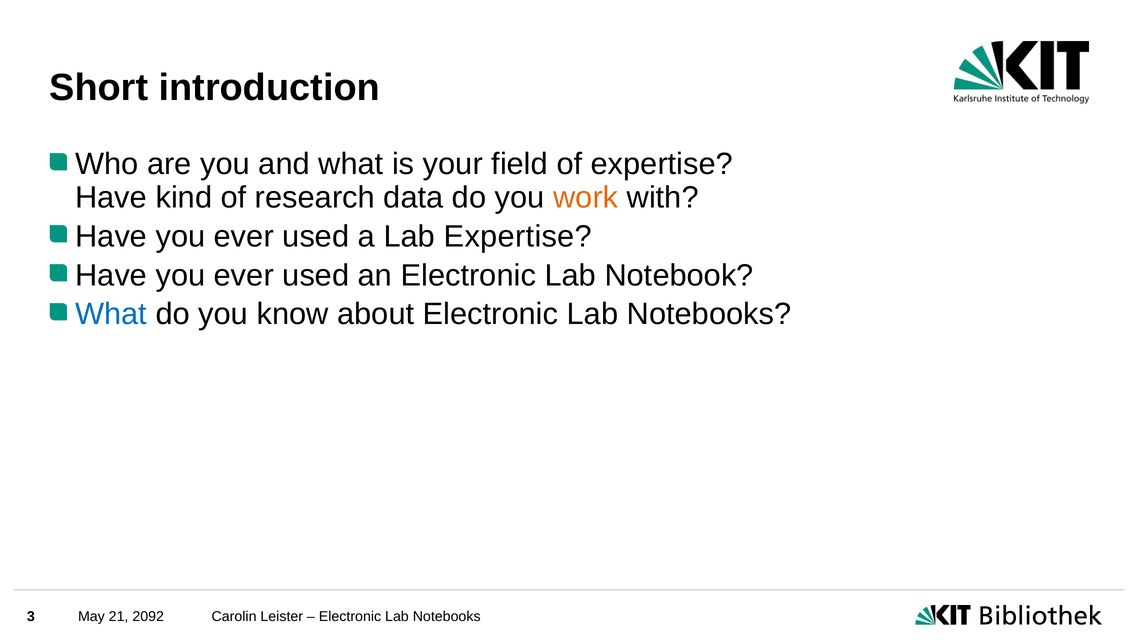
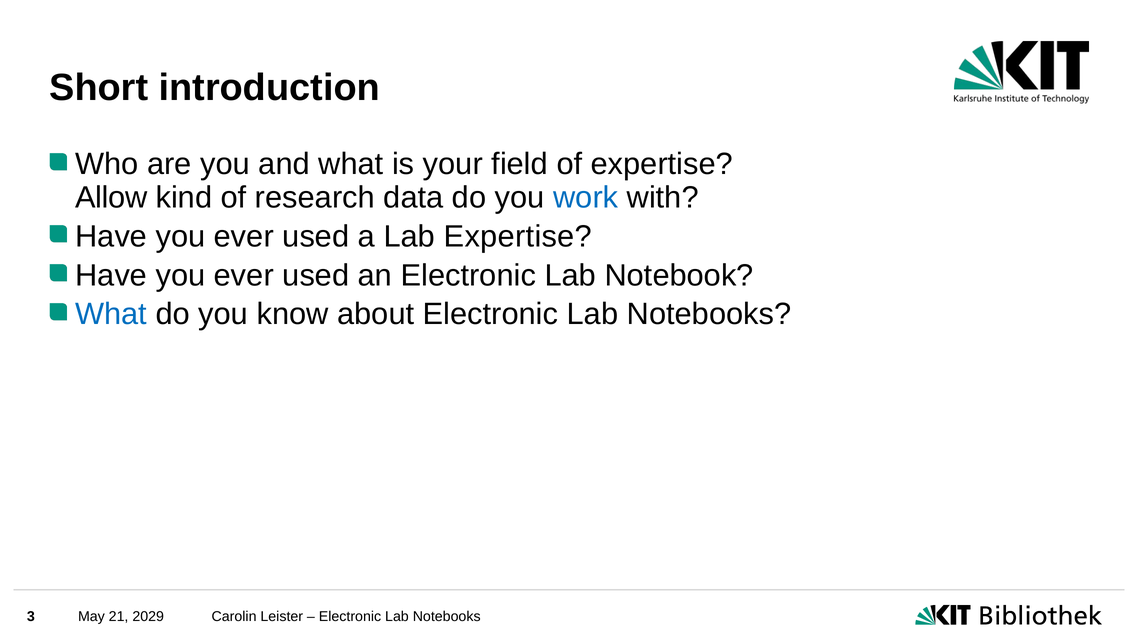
Have at (111, 198): Have -> Allow
work colour: orange -> blue
2092: 2092 -> 2029
